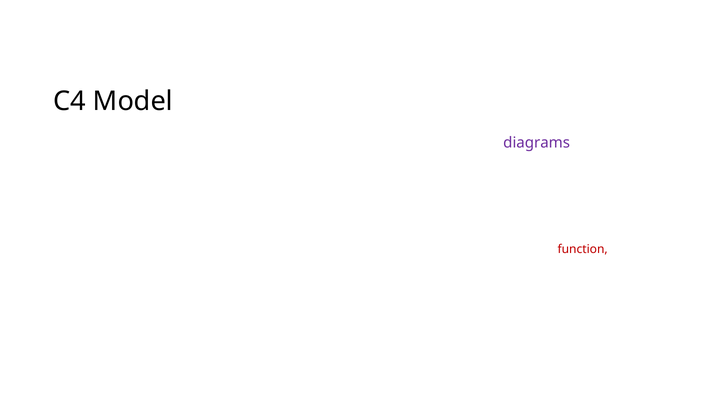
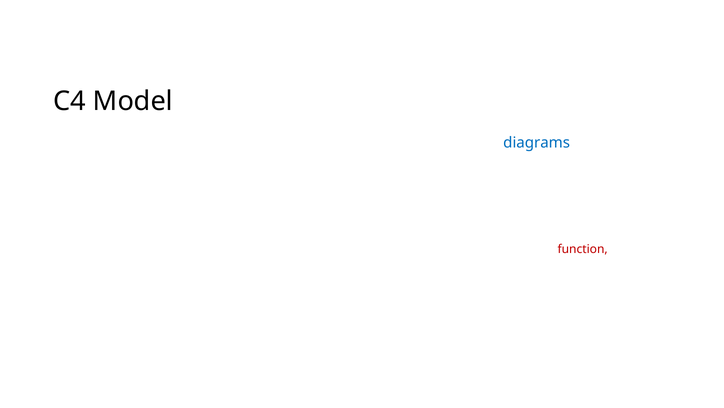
diagrams colour: purple -> blue
